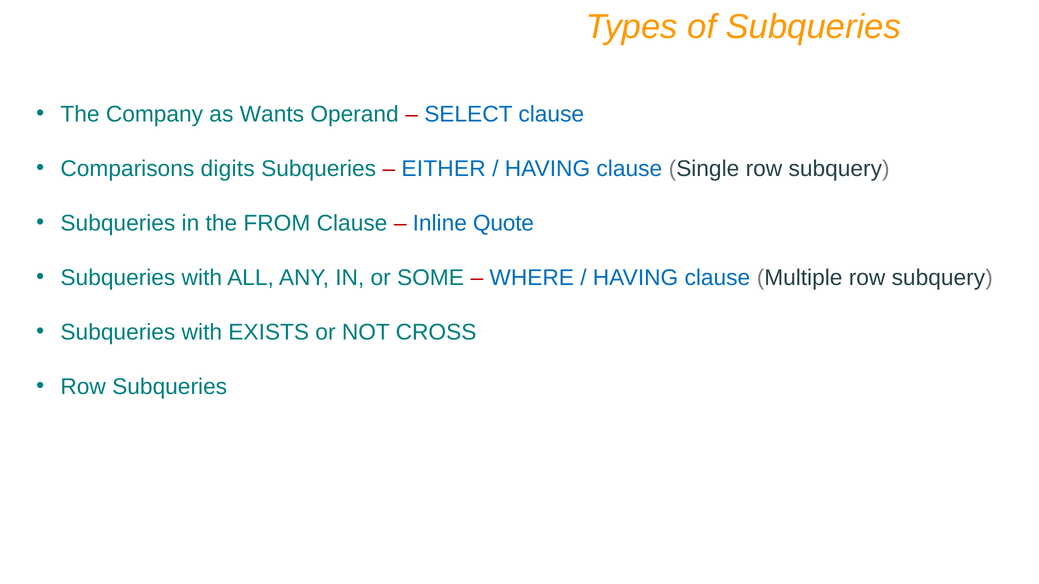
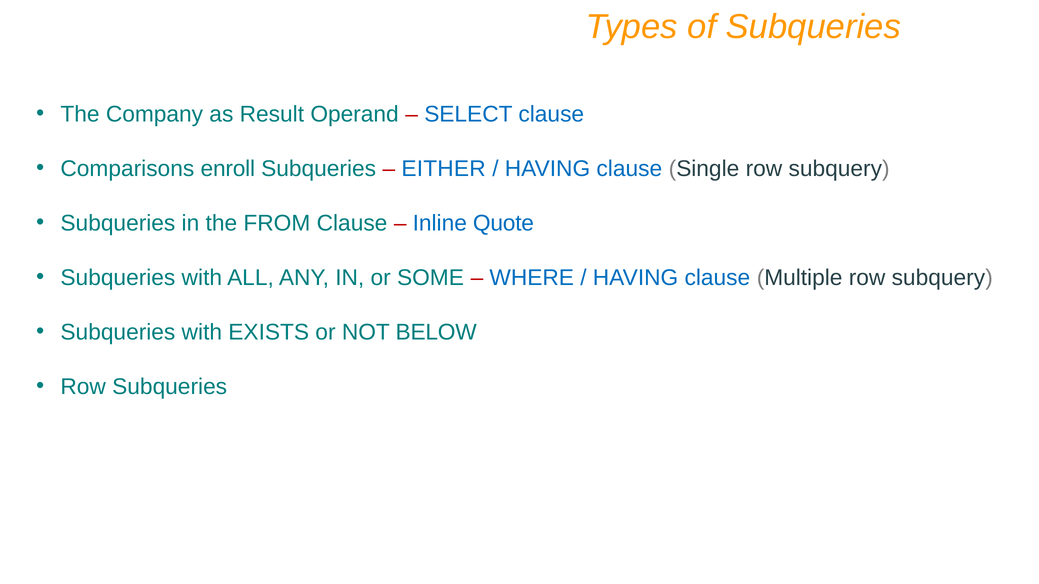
Wants: Wants -> Result
digits: digits -> enroll
CROSS: CROSS -> BELOW
